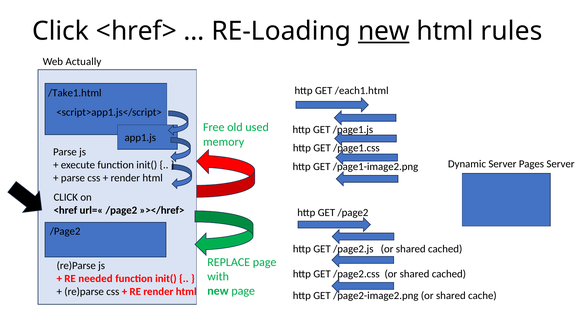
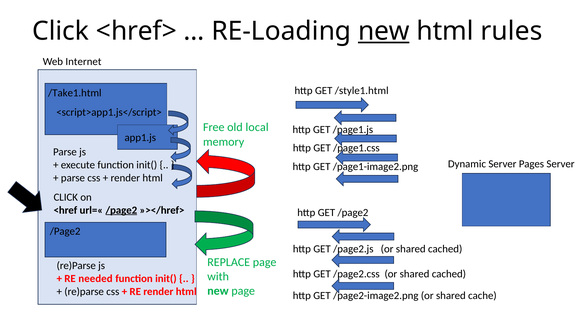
Actually: Actually -> Internet
/each1.html: /each1.html -> /style1.html
used: used -> local
/page2 at (121, 210) underline: none -> present
